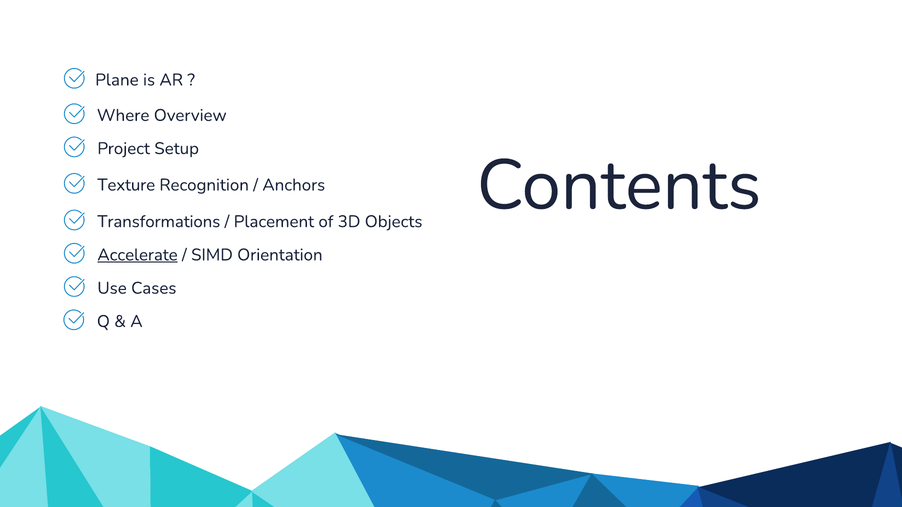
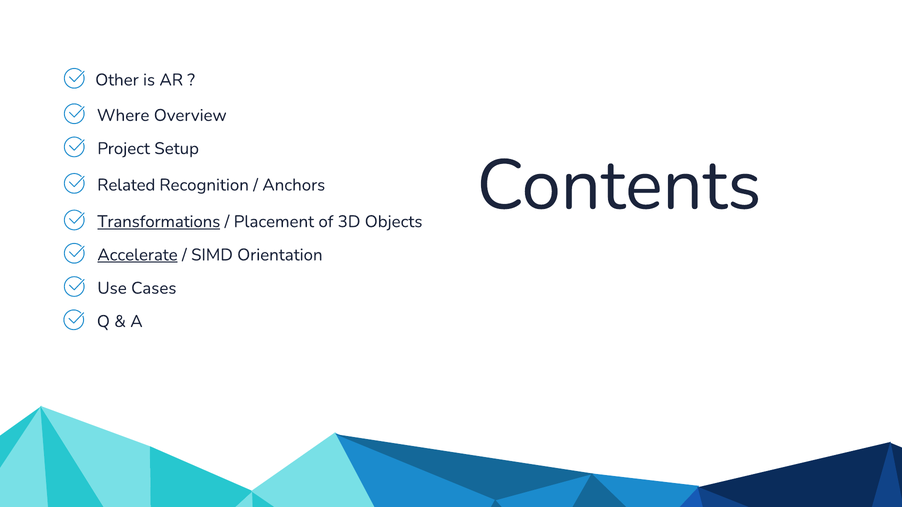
Plane: Plane -> Other
Texture: Texture -> Related
Transformations underline: none -> present
